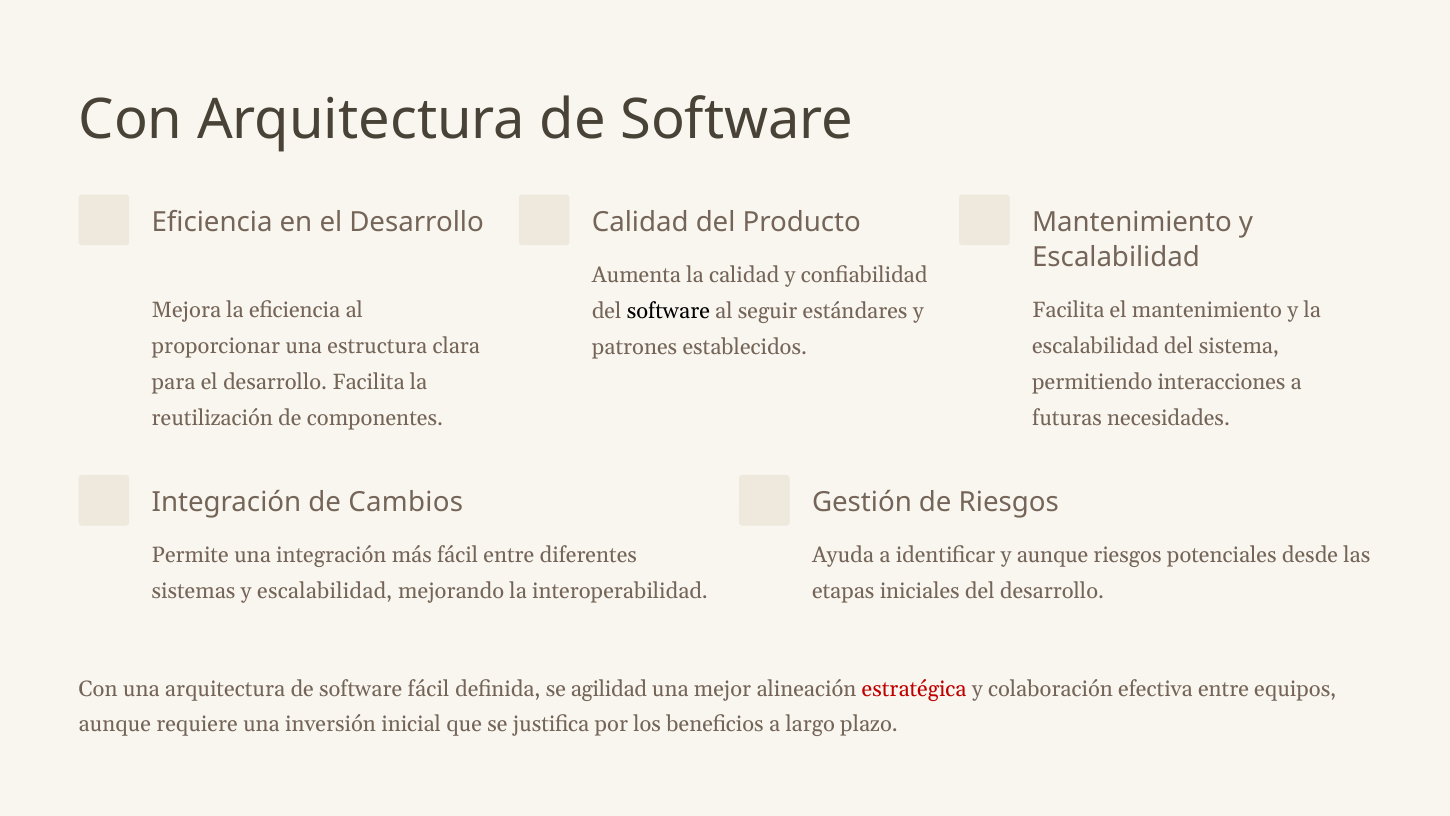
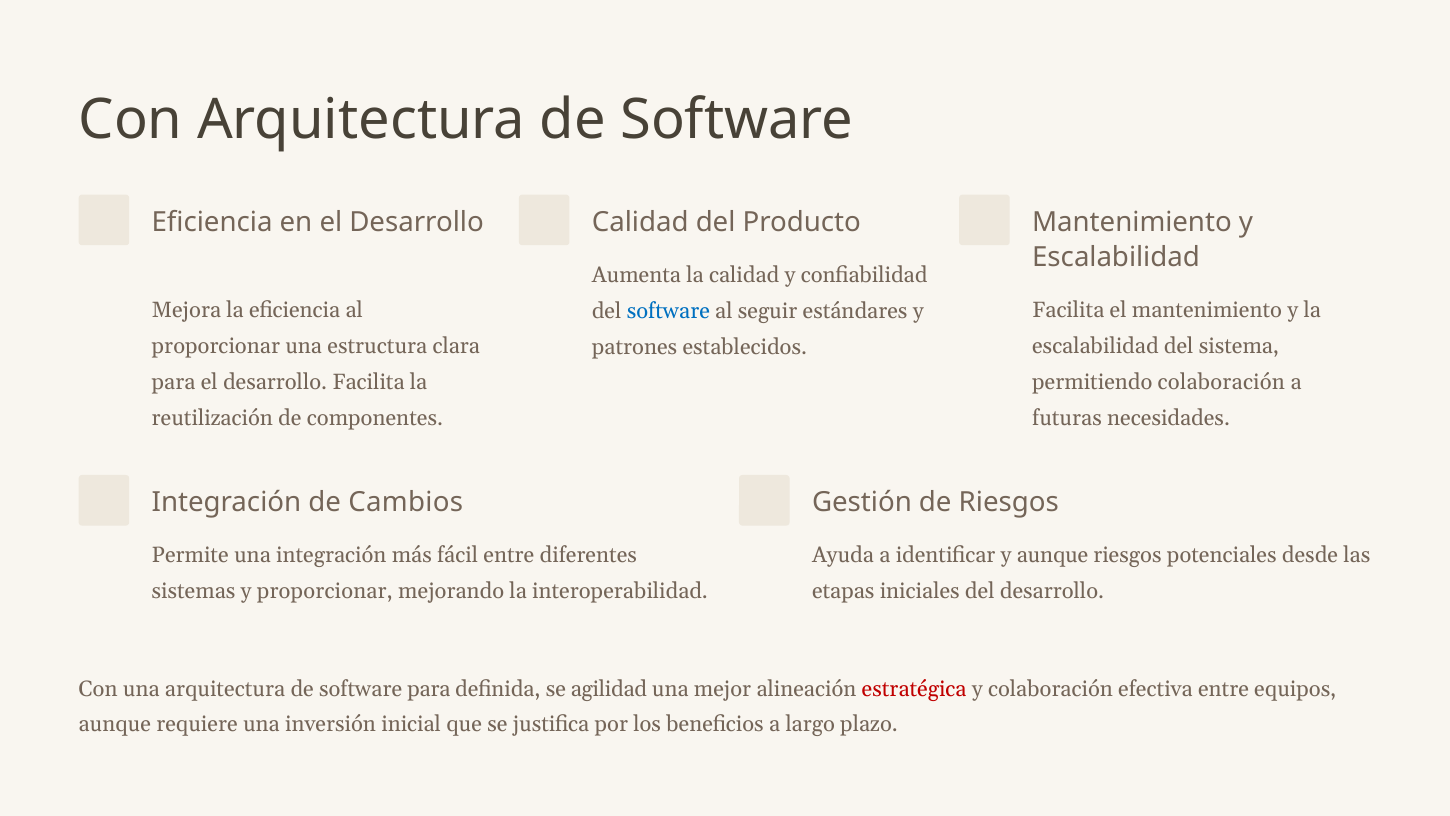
software at (668, 311) colour: black -> blue
permitiendo interacciones: interacciones -> colaboración
sistemas y escalabilidad: escalabilidad -> proporcionar
software fácil: fácil -> para
